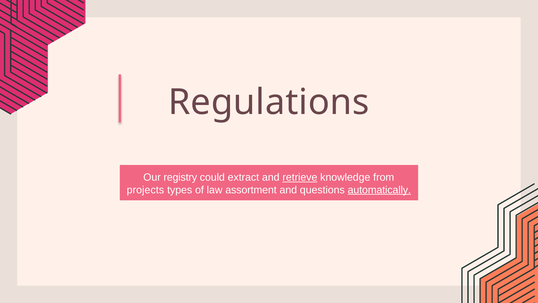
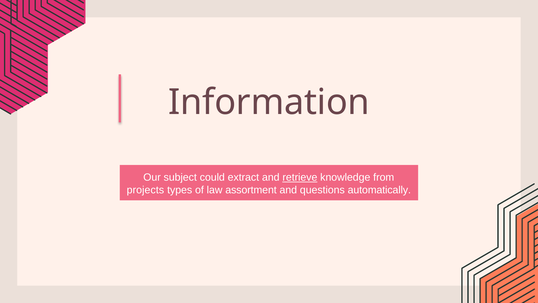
Regulations: Regulations -> Information
registry: registry -> subject
automatically underline: present -> none
